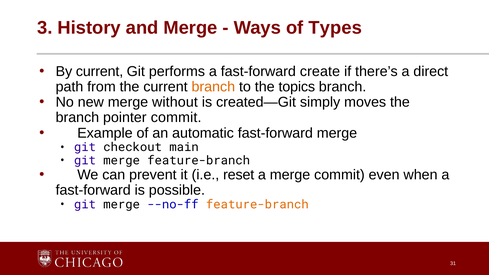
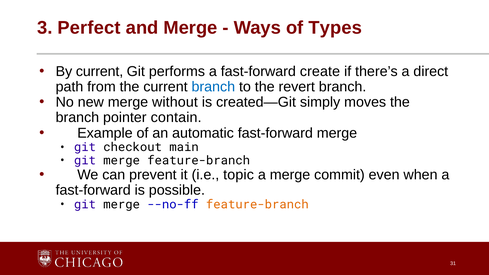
History: History -> Perfect
branch at (213, 87) colour: orange -> blue
topics: topics -> revert
pointer commit: commit -> contain
reset: reset -> topic
